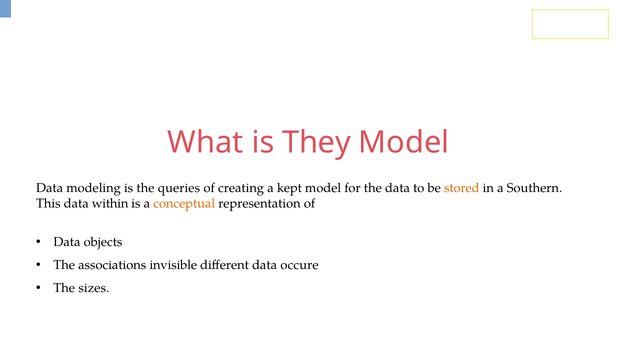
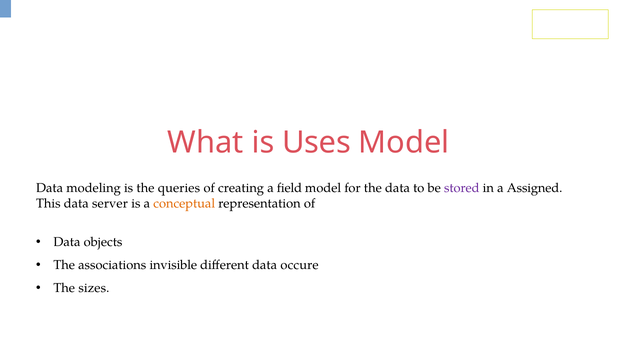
They: They -> Uses
kept: kept -> field
stored colour: orange -> purple
Southern: Southern -> Assigned
within: within -> server
